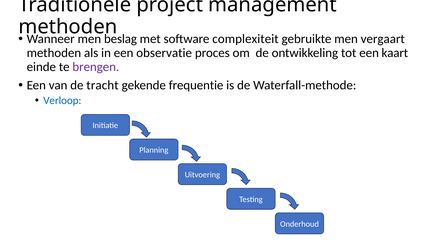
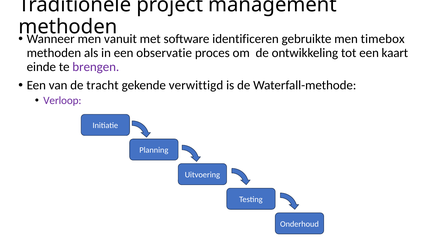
beslag: beslag -> vanuit
complexiteit: complexiteit -> identificeren
vergaart: vergaart -> timebox
frequentie: frequentie -> verwittigd
Verloop colour: blue -> purple
